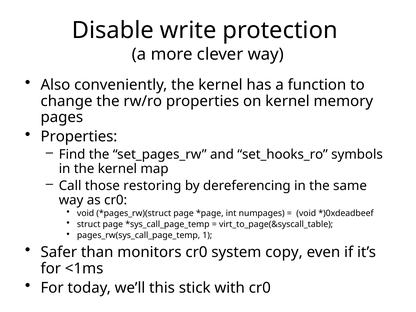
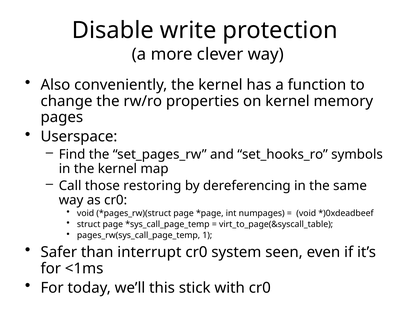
Properties at (79, 137): Properties -> Userspace
monitors: monitors -> interrupt
copy: copy -> seen
